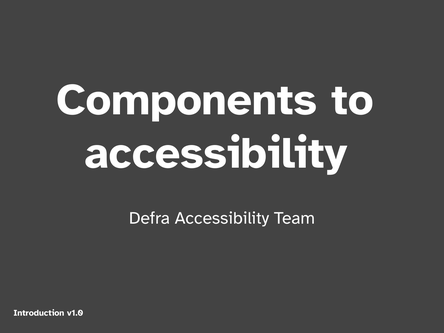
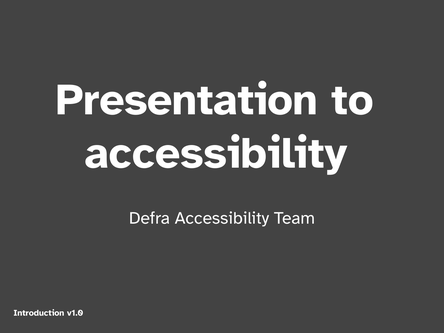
Components: Components -> Presentation
